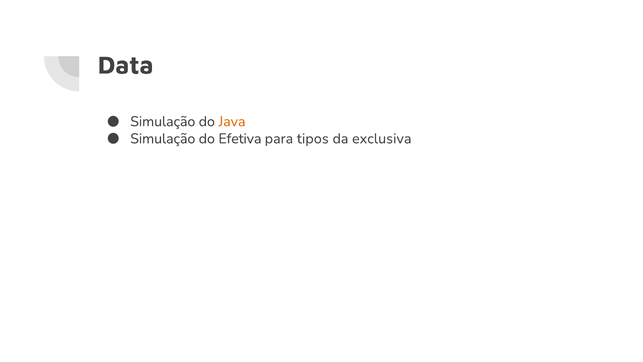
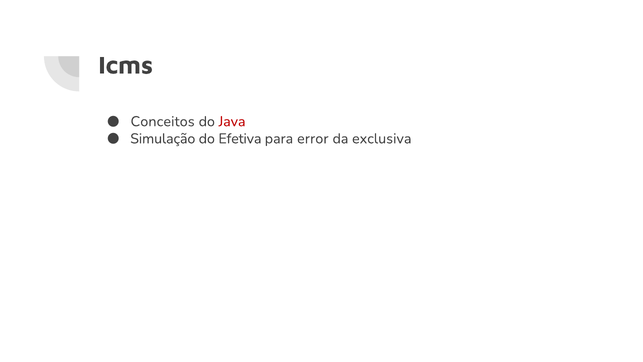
Data: Data -> Icms
Simulação at (163, 121): Simulação -> Conceitos
Java colour: orange -> red
tipos: tipos -> error
